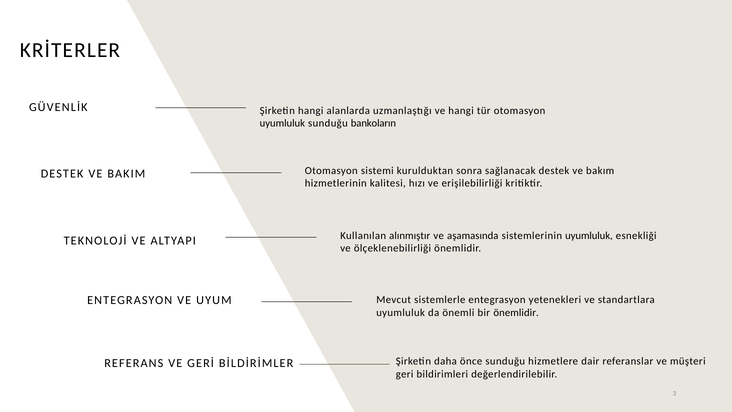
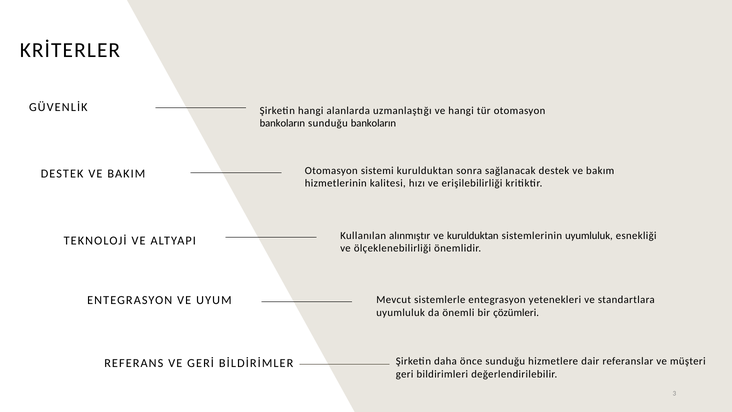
uyumluluk at (282, 123): uyumluluk -> bankoların
ve aşamasında: aşamasında -> kurulduktan
bir önemlidir: önemlidir -> çözümleri
